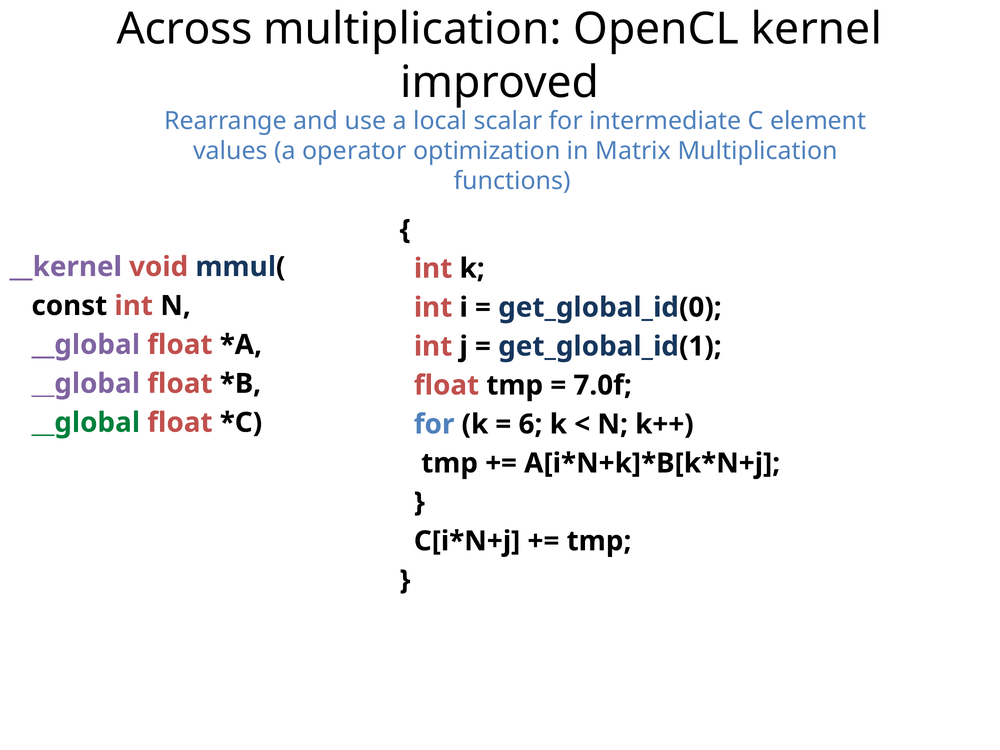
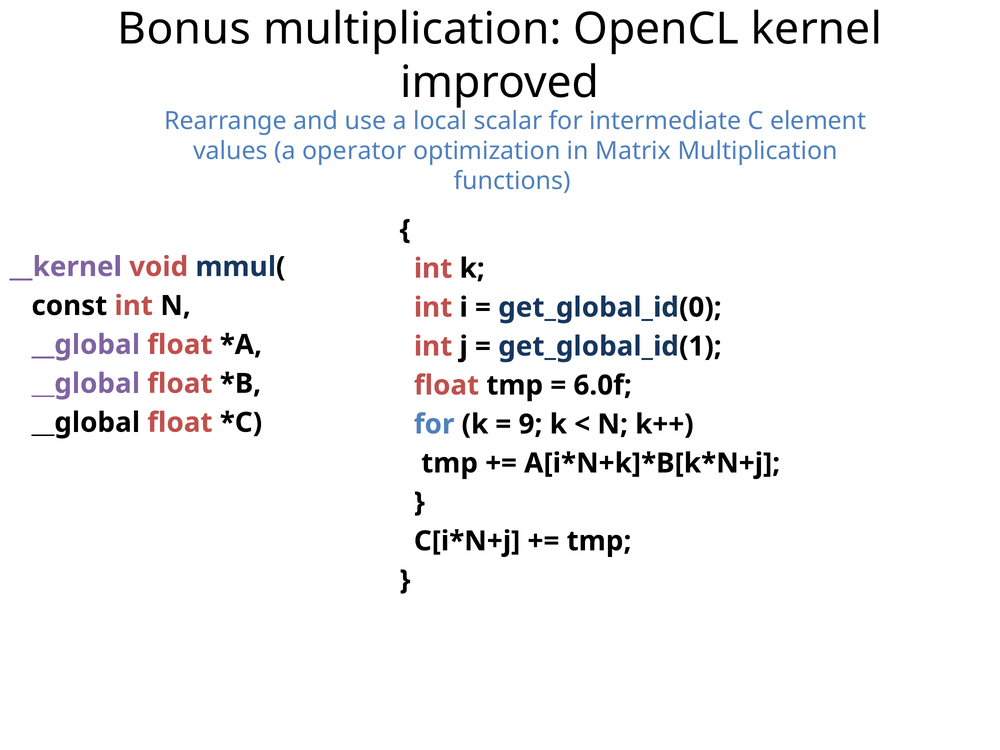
Across: Across -> Bonus
7.0f: 7.0f -> 6.0f
__global at (86, 423) colour: green -> black
6: 6 -> 9
